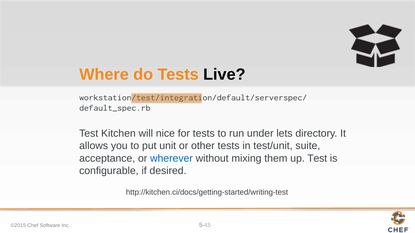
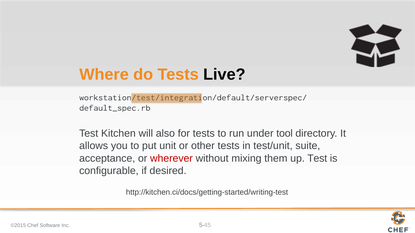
nice: nice -> also
lets: lets -> tool
wherever colour: blue -> red
